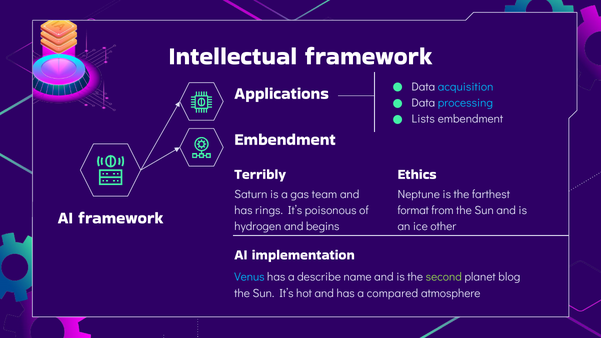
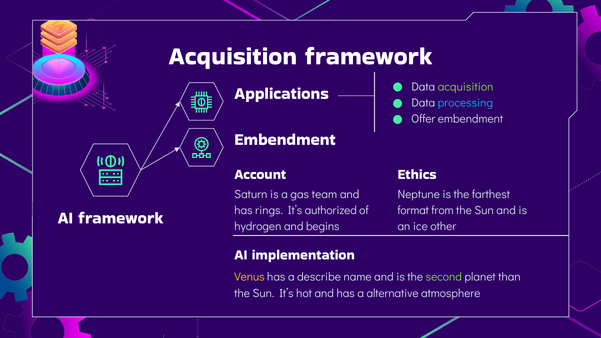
Intellectual at (233, 57): Intellectual -> Acquisition
acquisition at (466, 87) colour: light blue -> light green
Lists: Lists -> Offer
Terribly: Terribly -> Account
poisonous: poisonous -> authorized
Venus colour: light blue -> yellow
blog: blog -> than
compared: compared -> alternative
